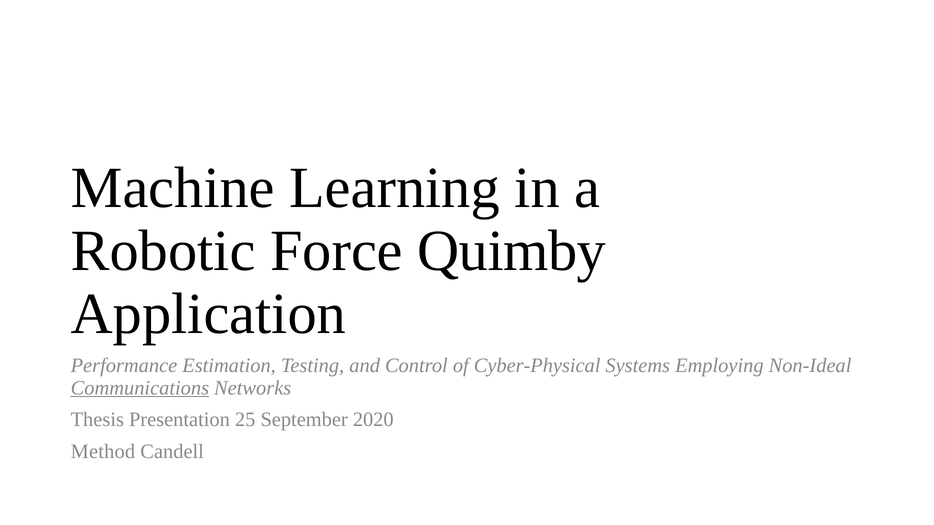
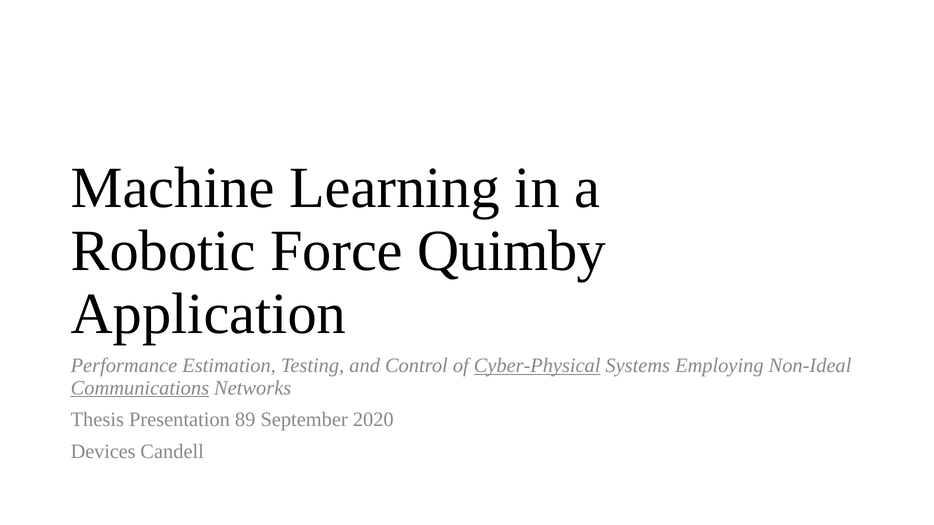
Cyber-Physical underline: none -> present
25: 25 -> 89
Method: Method -> Devices
